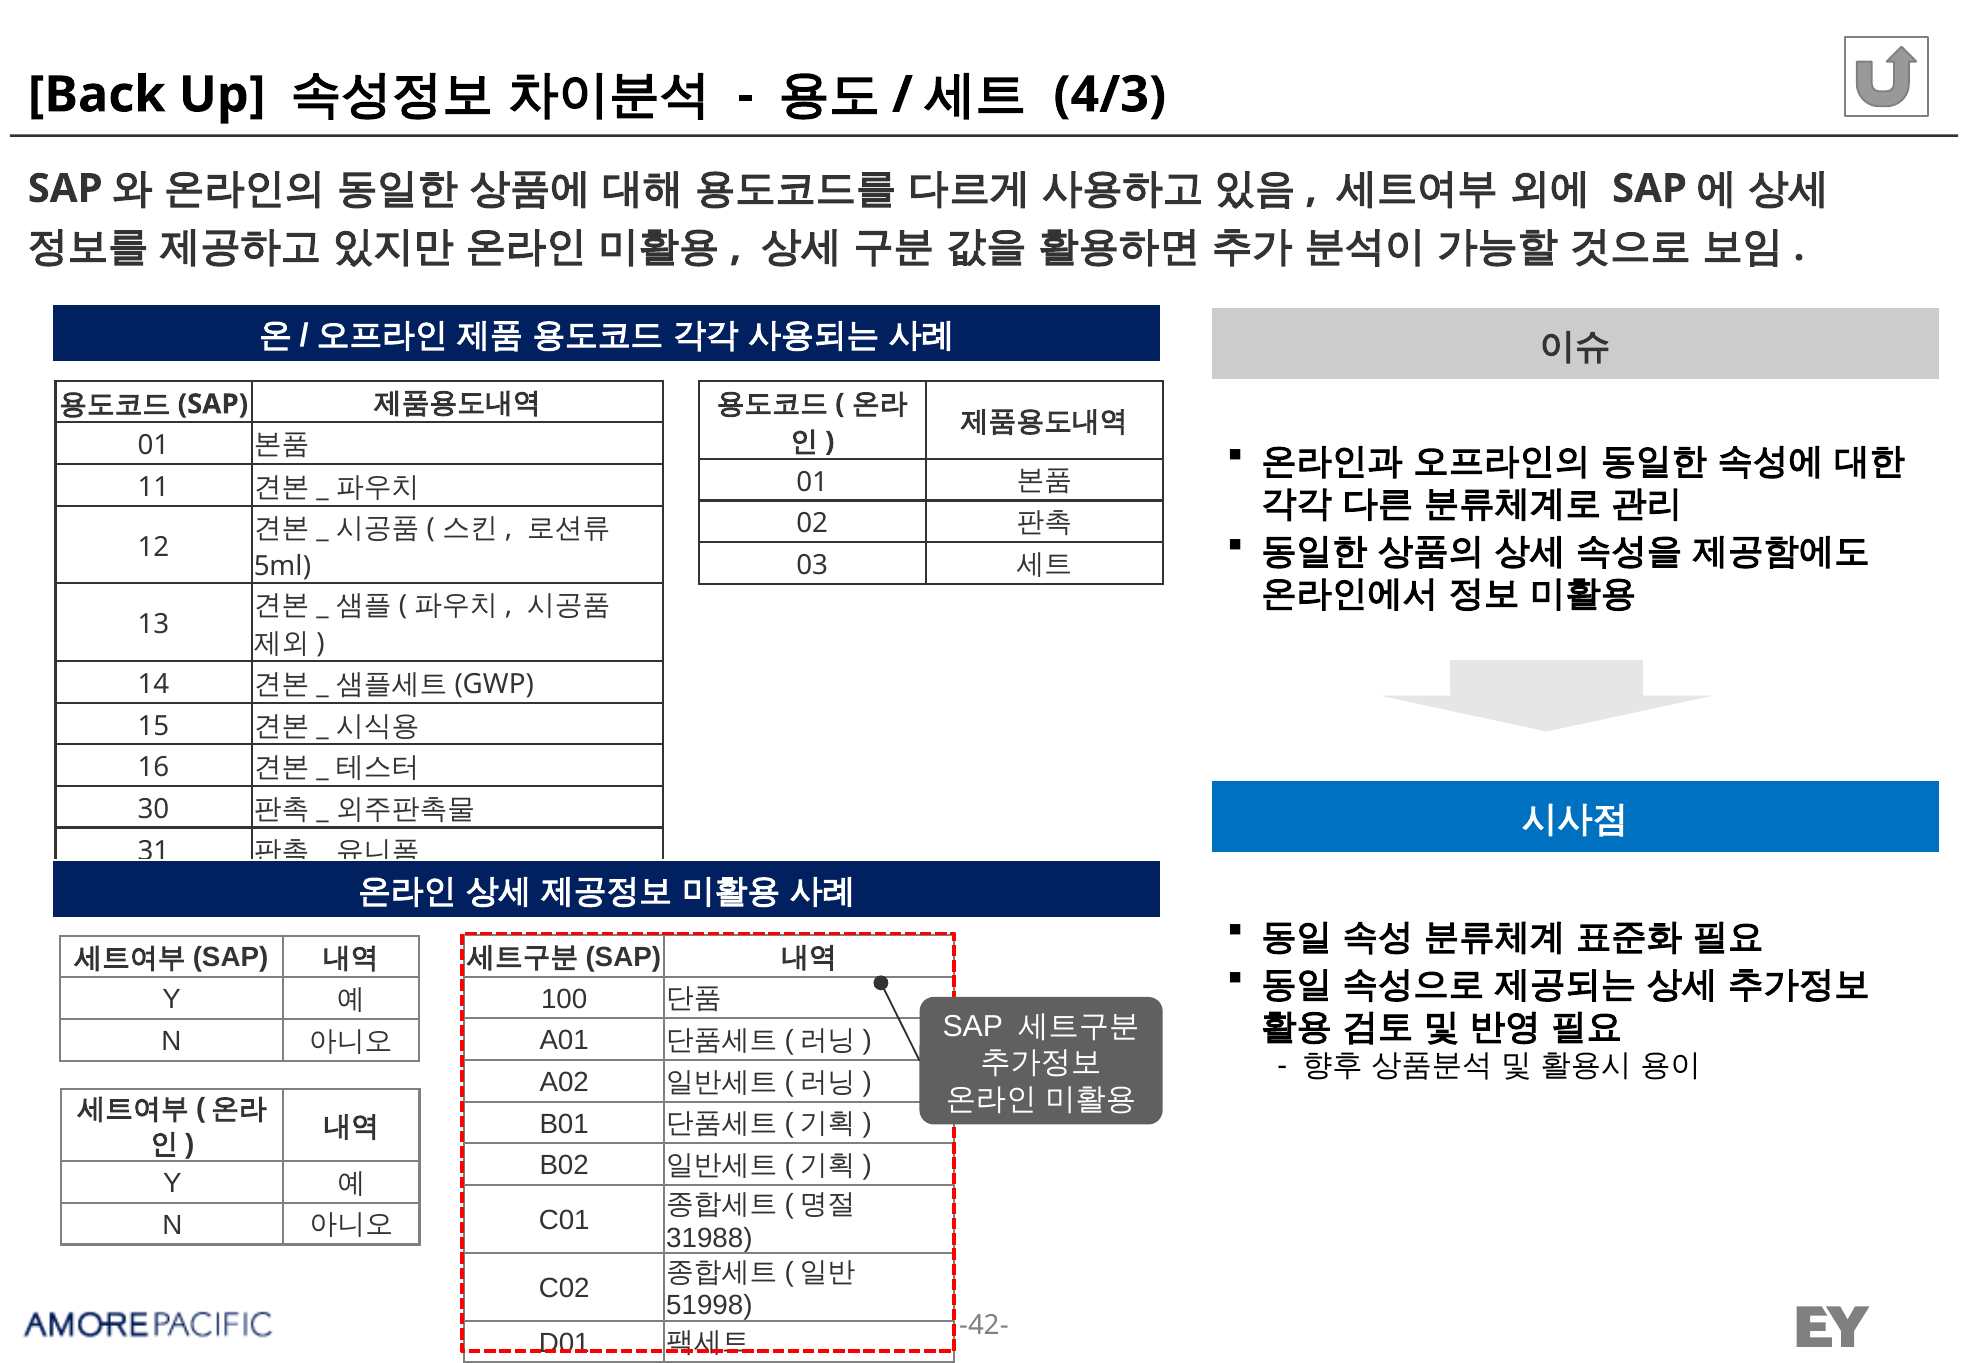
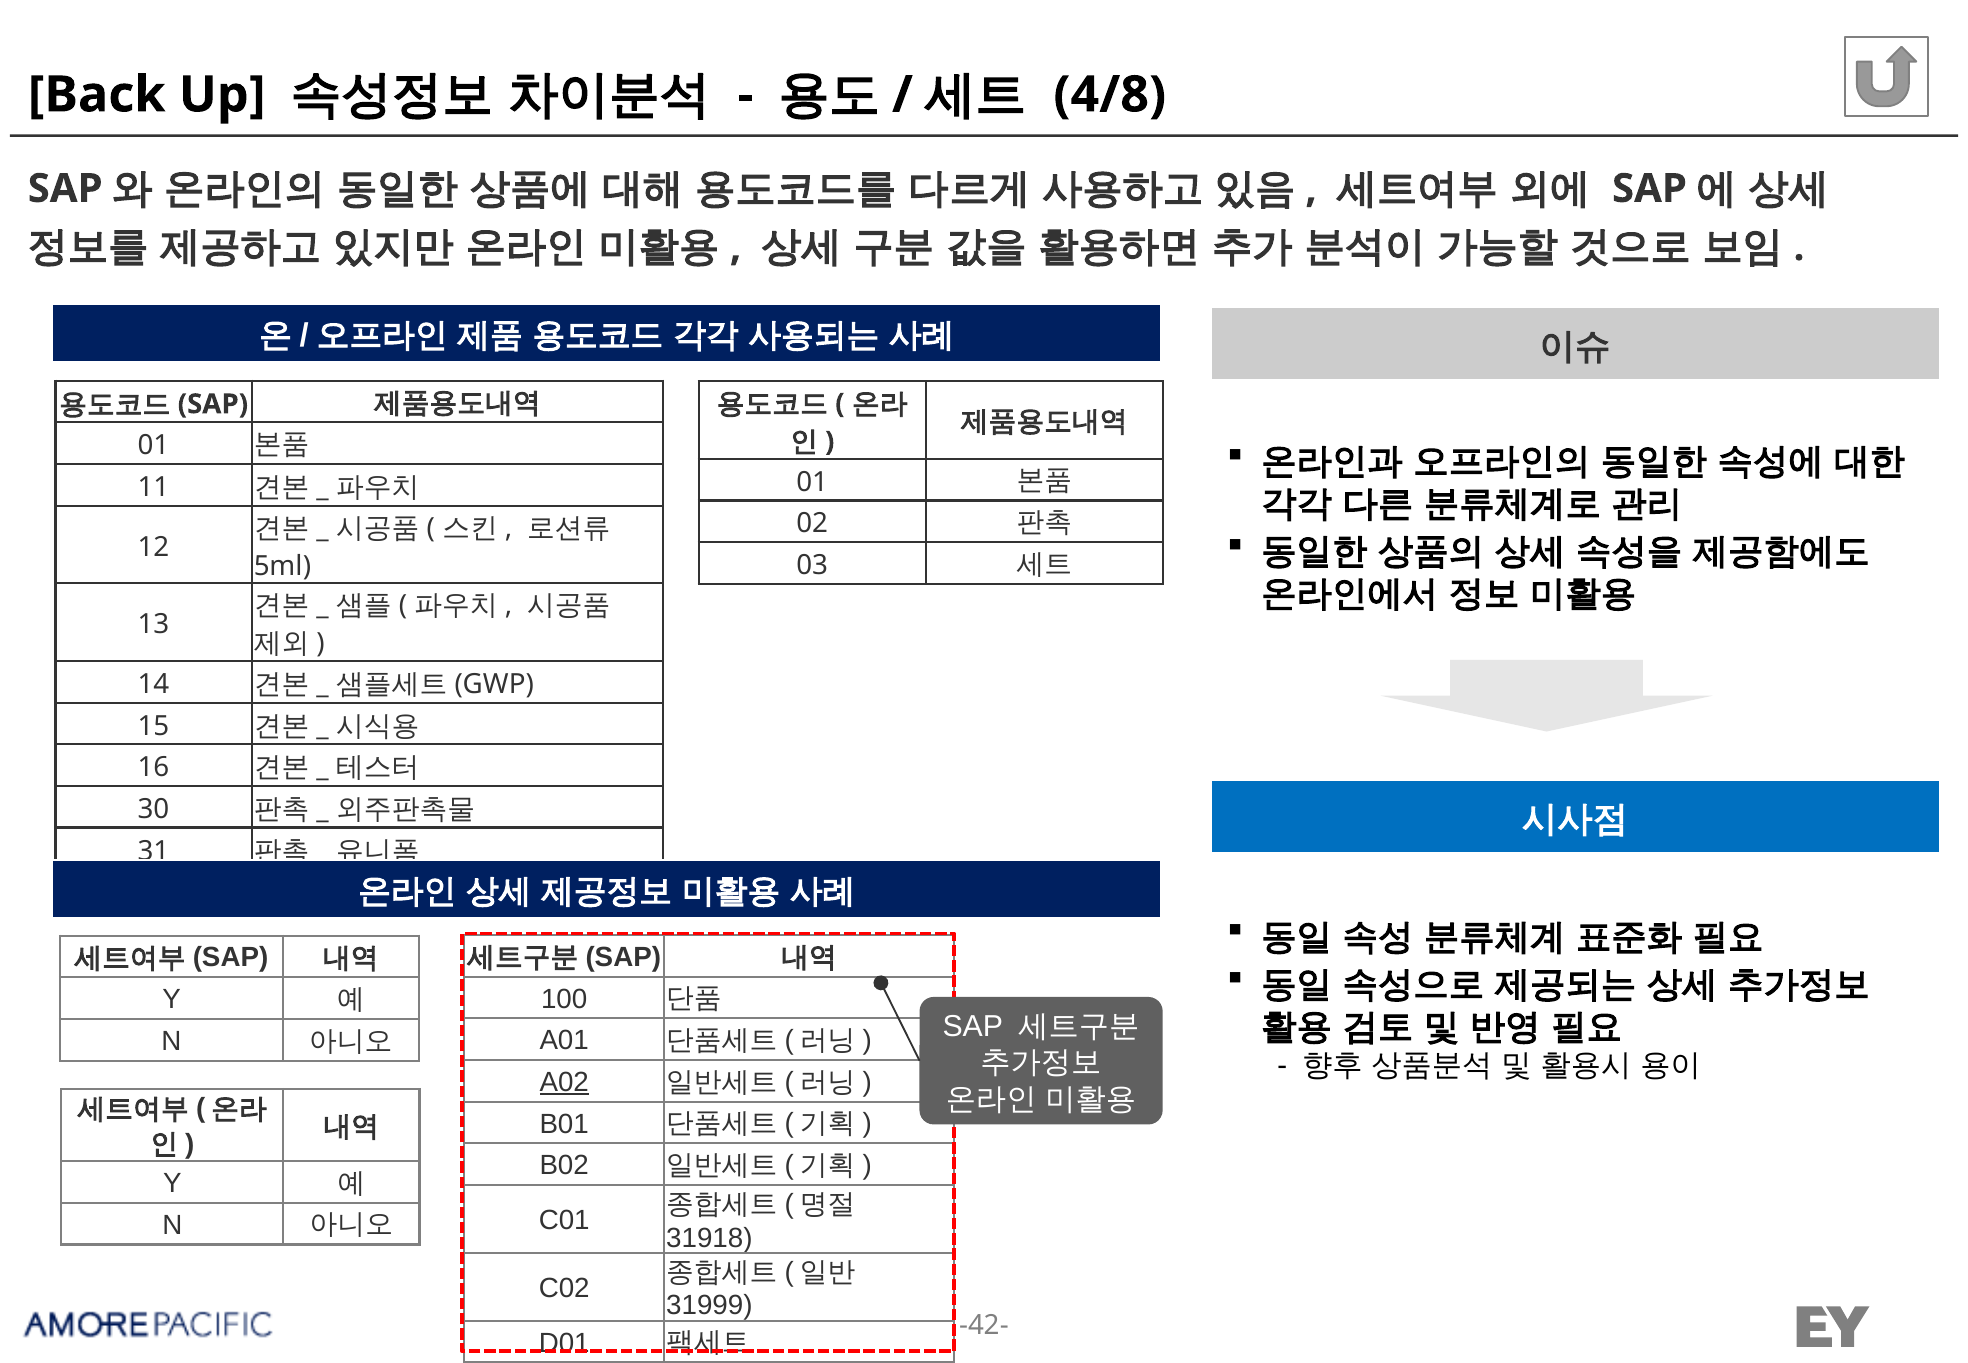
4/3: 4/3 -> 4/8
A02 underline: none -> present
31988: 31988 -> 31918
51998: 51998 -> 31999
